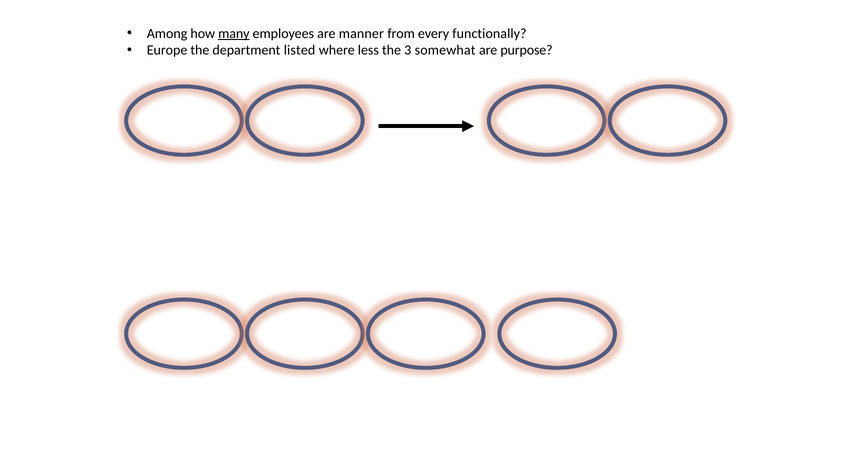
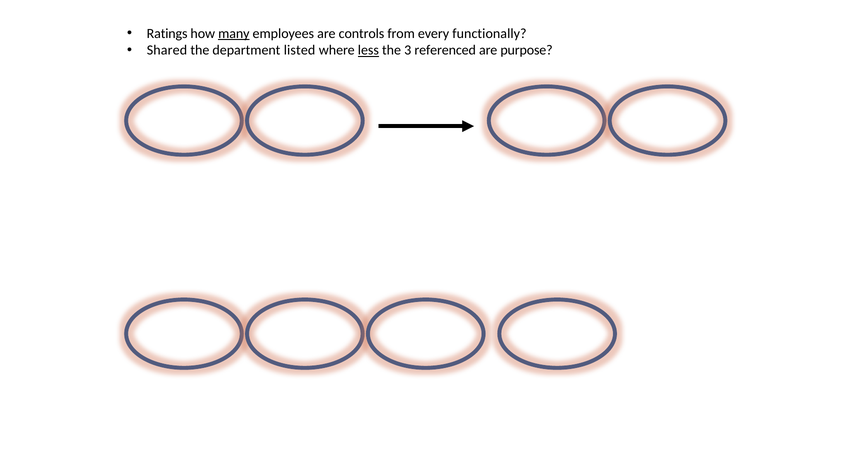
Among: Among -> Ratings
manner: manner -> controls
Europe: Europe -> Shared
less underline: none -> present
somewhat: somewhat -> referenced
